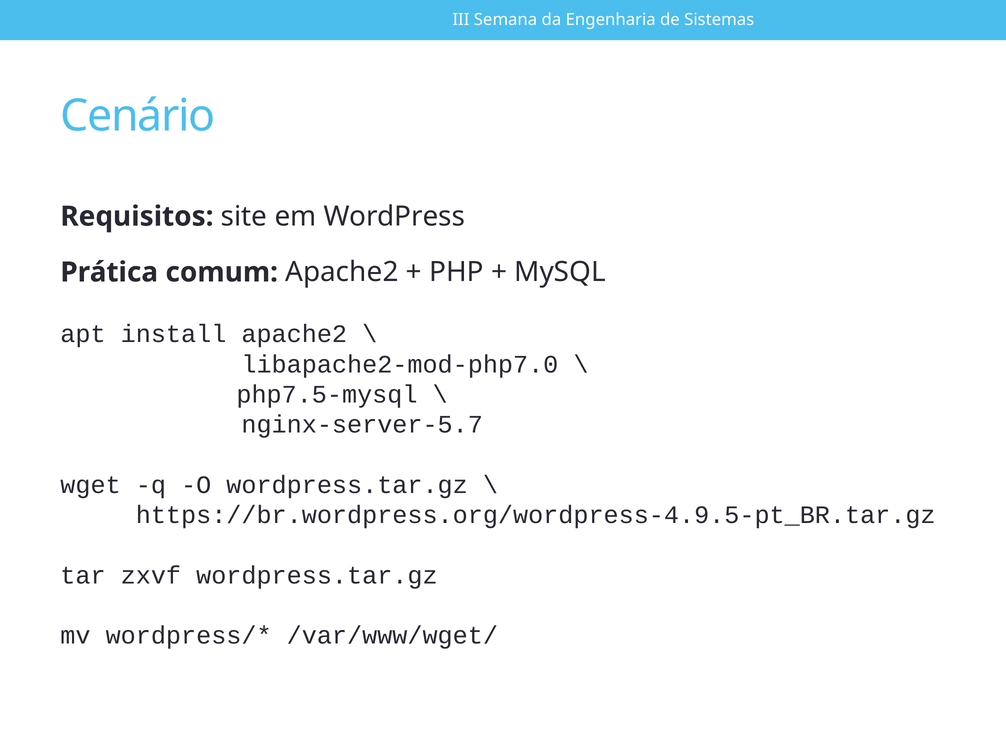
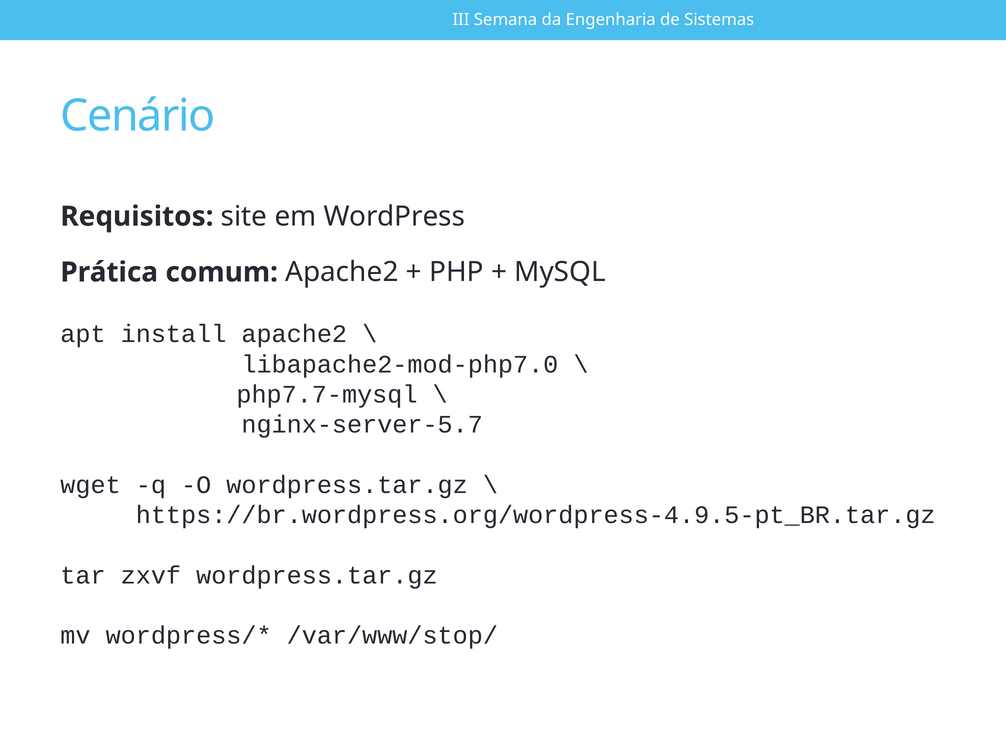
php7.5-mysql: php7.5-mysql -> php7.7-mysql
/var/www/wget/: /var/www/wget/ -> /var/www/stop/
